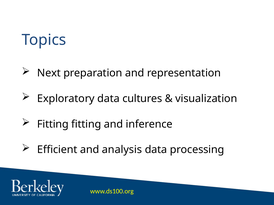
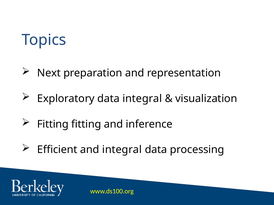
data cultures: cultures -> integral
and analysis: analysis -> integral
